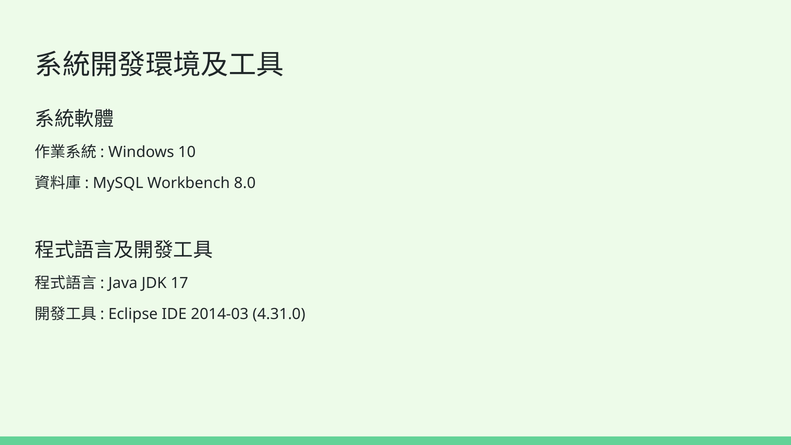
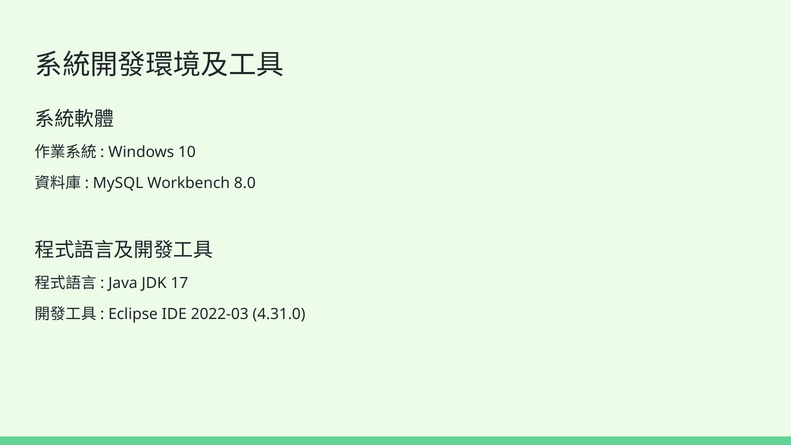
2014-03: 2014-03 -> 2022-03
